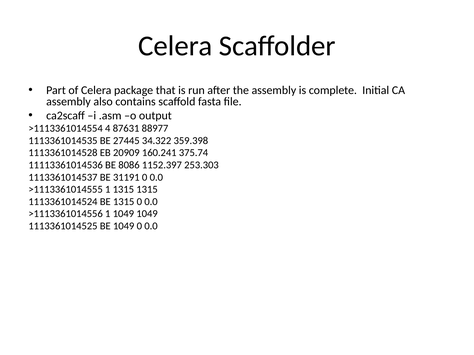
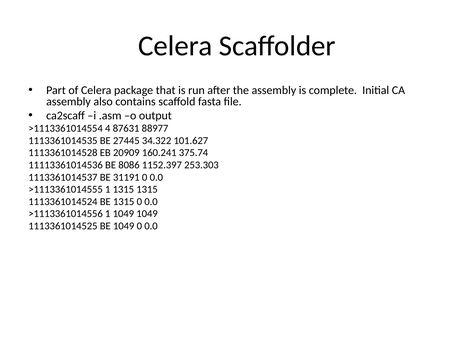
359.398: 359.398 -> 101.627
